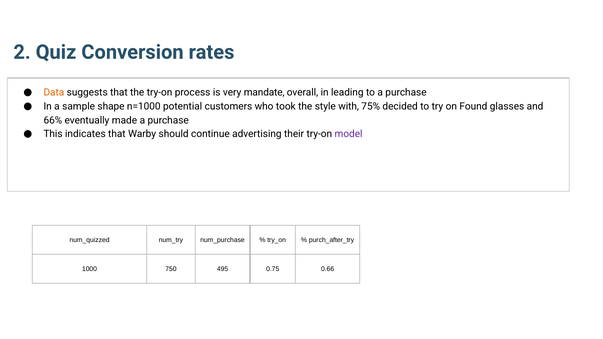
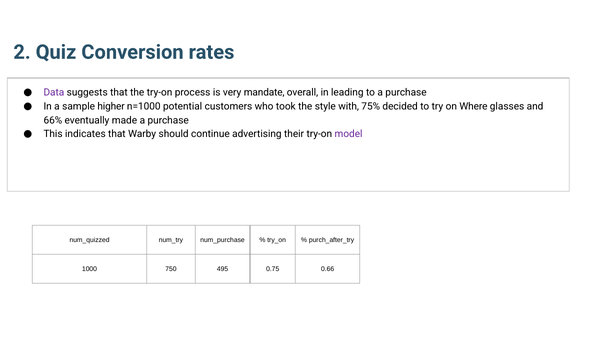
Data colour: orange -> purple
shape: shape -> higher
Found: Found -> Where
